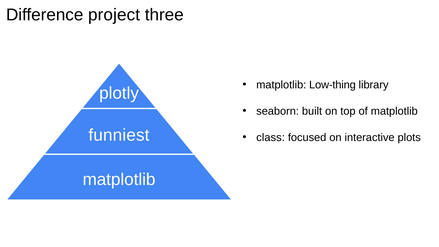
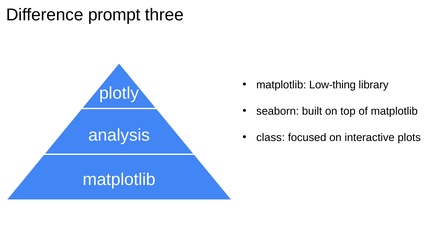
project: project -> prompt
funniest: funniest -> analysis
